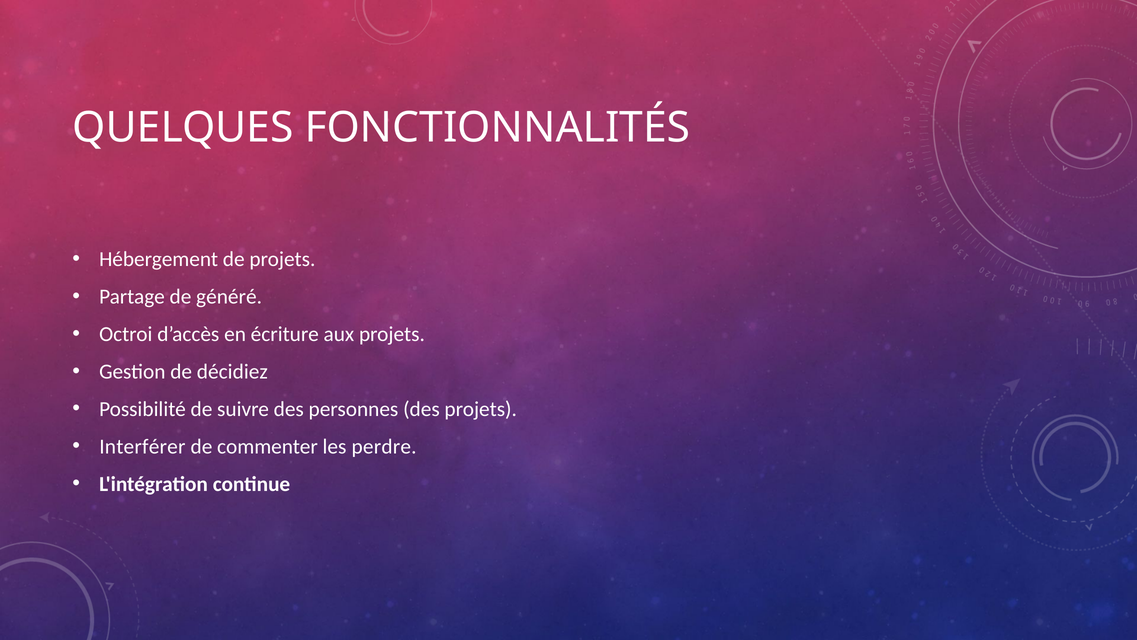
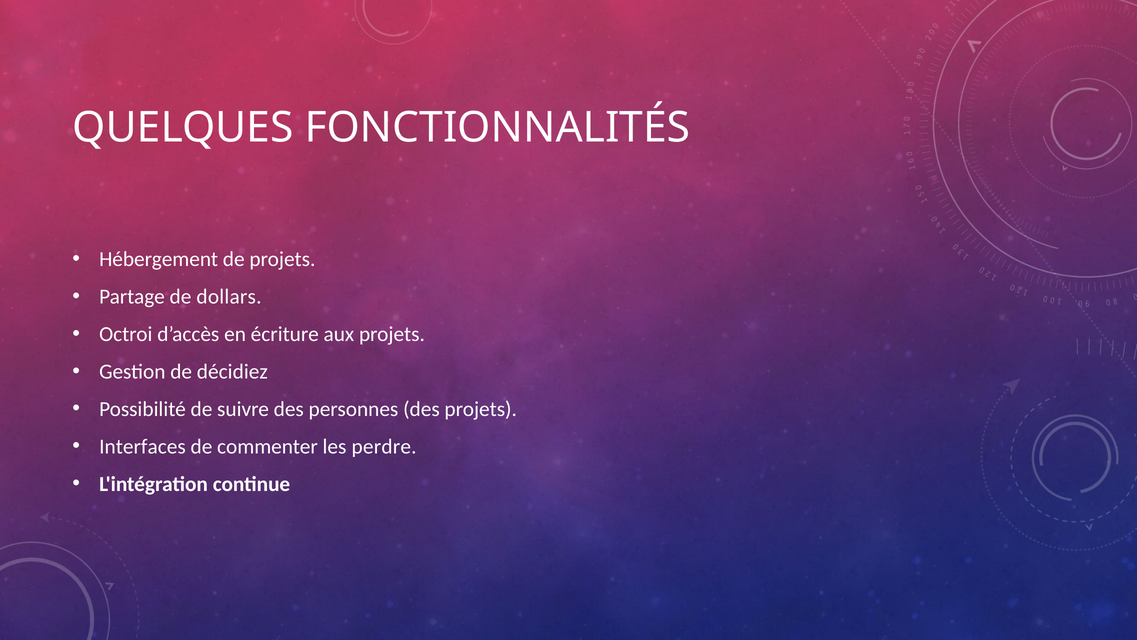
généré: généré -> dollars
Interférer: Interférer -> Interfaces
